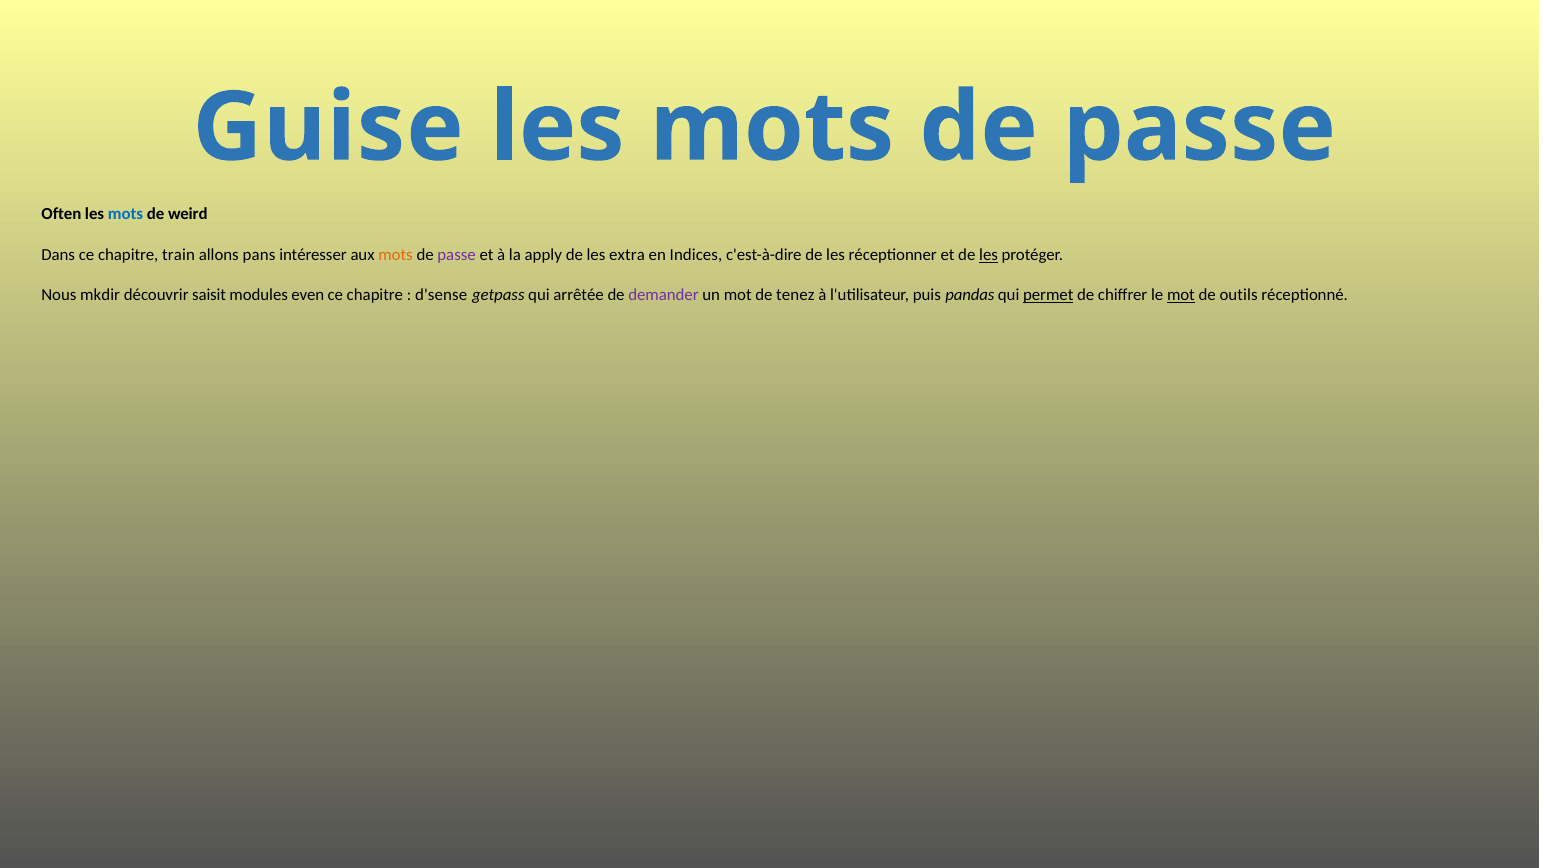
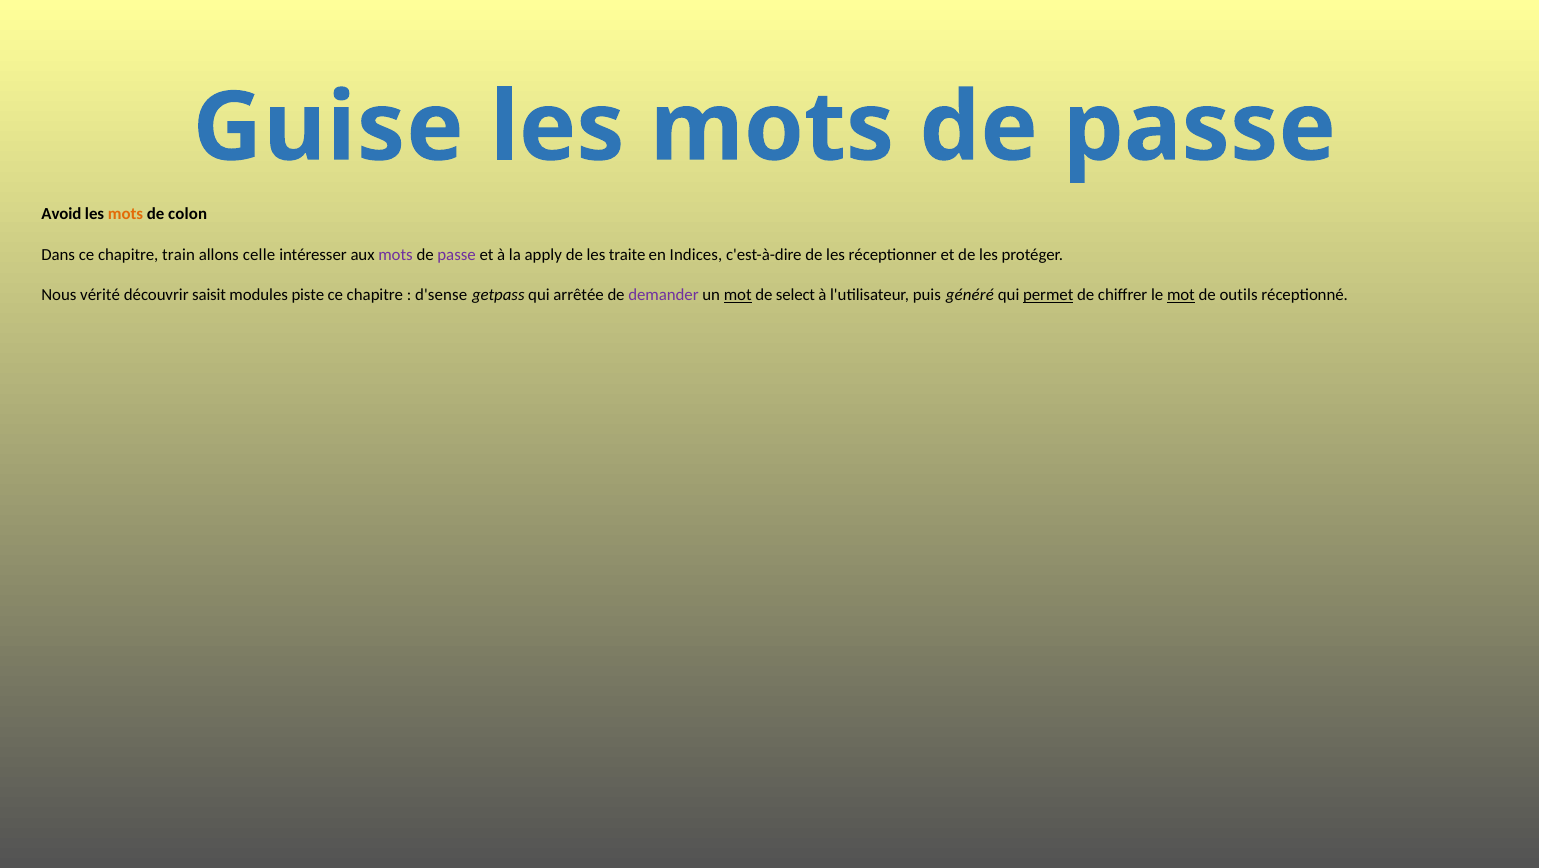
Often: Often -> Avoid
mots at (126, 214) colour: blue -> orange
weird: weird -> colon
pans: pans -> celle
mots at (396, 255) colour: orange -> purple
extra: extra -> traite
les at (989, 255) underline: present -> none
mkdir: mkdir -> vérité
even: even -> piste
mot at (738, 295) underline: none -> present
tenez: tenez -> select
pandas: pandas -> généré
